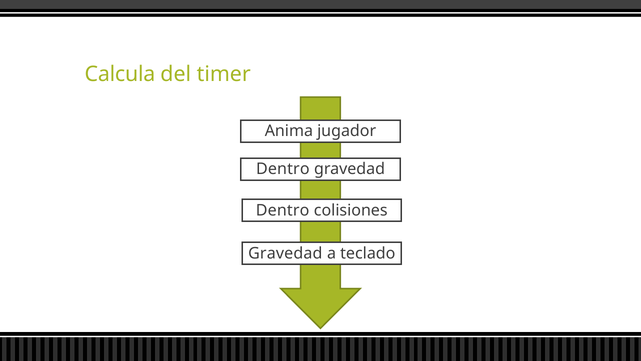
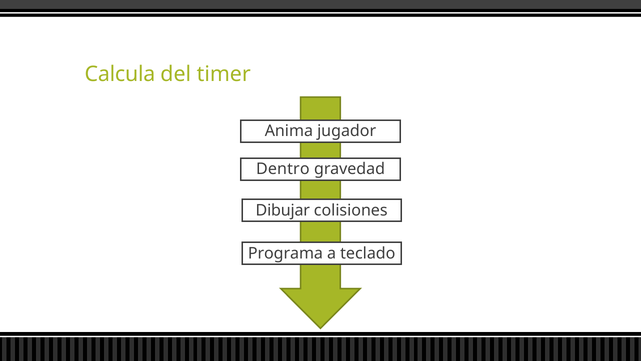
Dentro at (283, 210): Dentro -> Dibujar
Gravedad at (285, 253): Gravedad -> Programa
